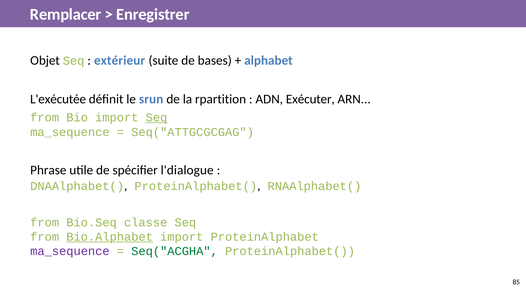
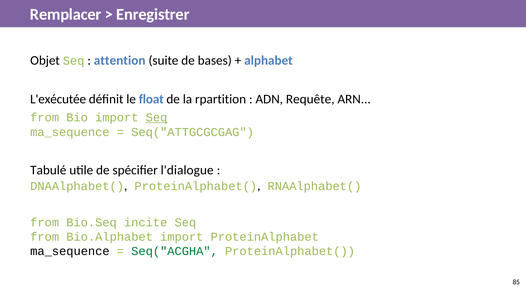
extérieur: extérieur -> attention
srun: srun -> float
Exécuter: Exécuter -> Requête
Phrase: Phrase -> Tabulé
classe: classe -> incite
Bio.Alphabet underline: present -> none
ma_sequence at (70, 251) colour: purple -> black
